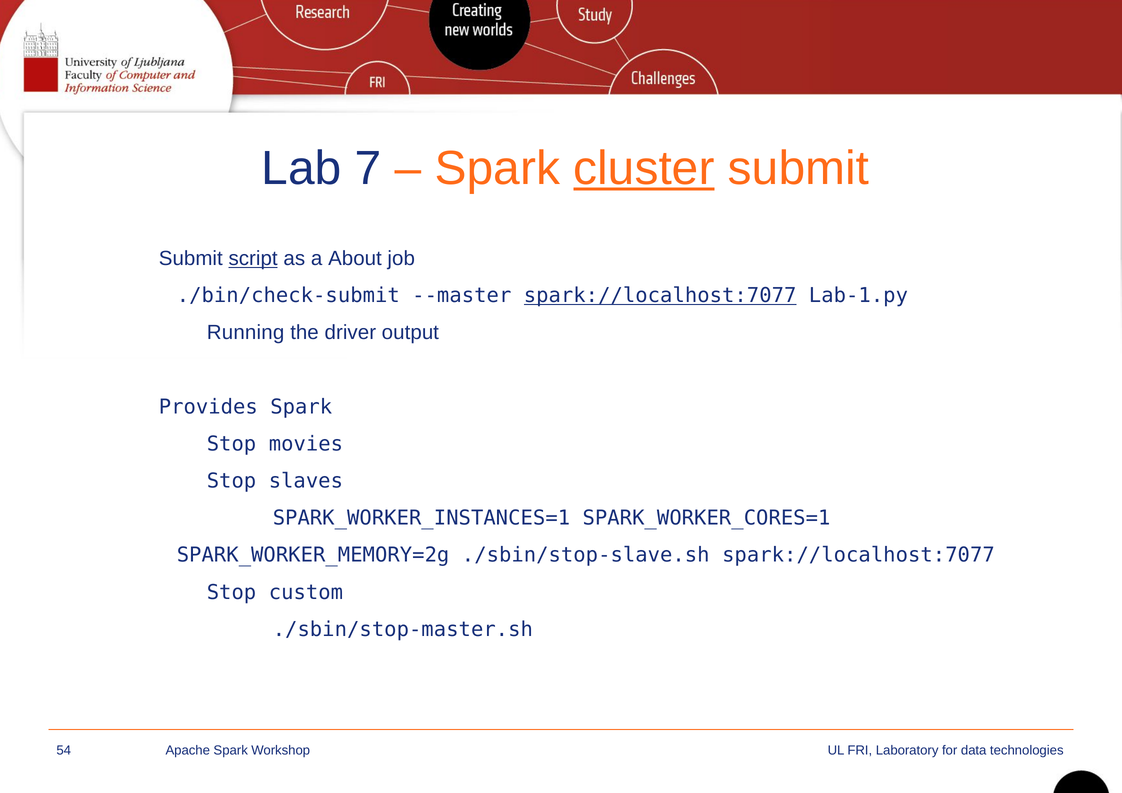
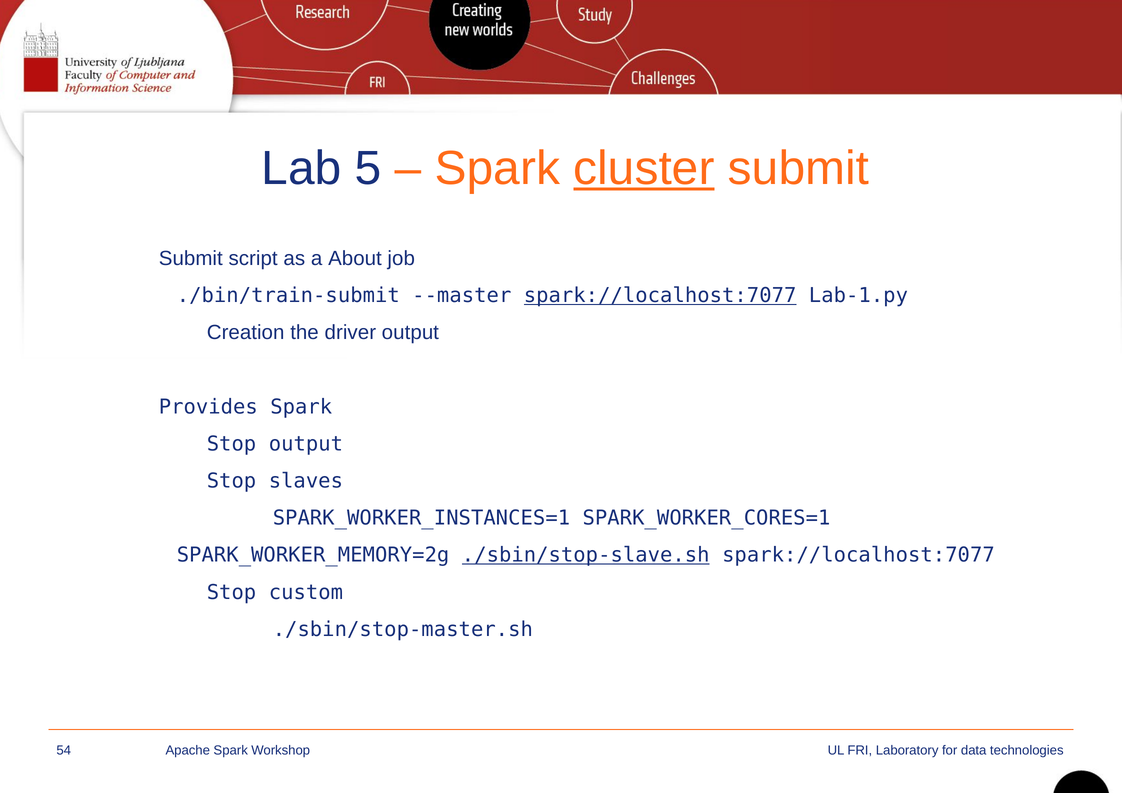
7: 7 -> 5
script underline: present -> none
./bin/check-submit: ./bin/check-submit -> ./bin/train-submit
Running: Running -> Creation
Stop movies: movies -> output
./sbin/stop-slave.sh underline: none -> present
